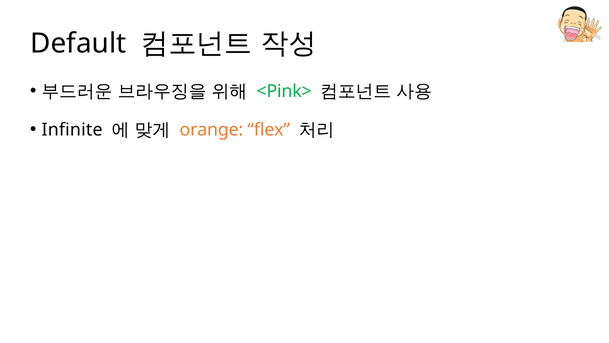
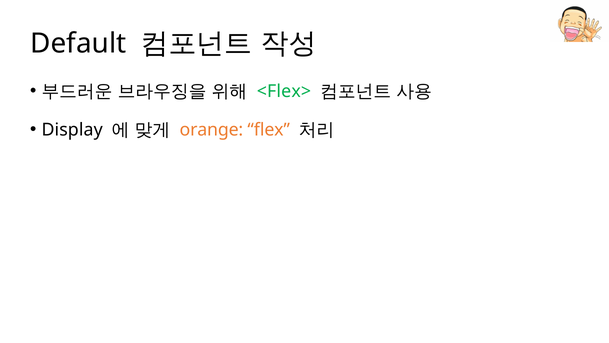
<Pink>: <Pink> -> <Flex>
Infinite: Infinite -> Display
